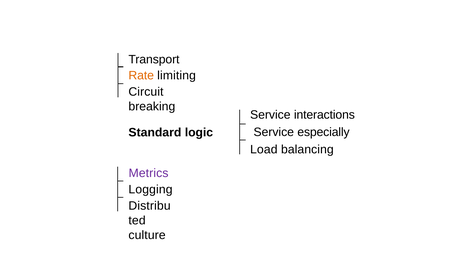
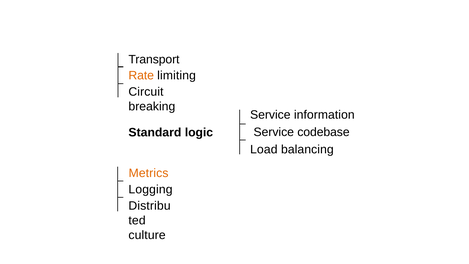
interactions: interactions -> information
especially: especially -> codebase
Metrics colour: purple -> orange
